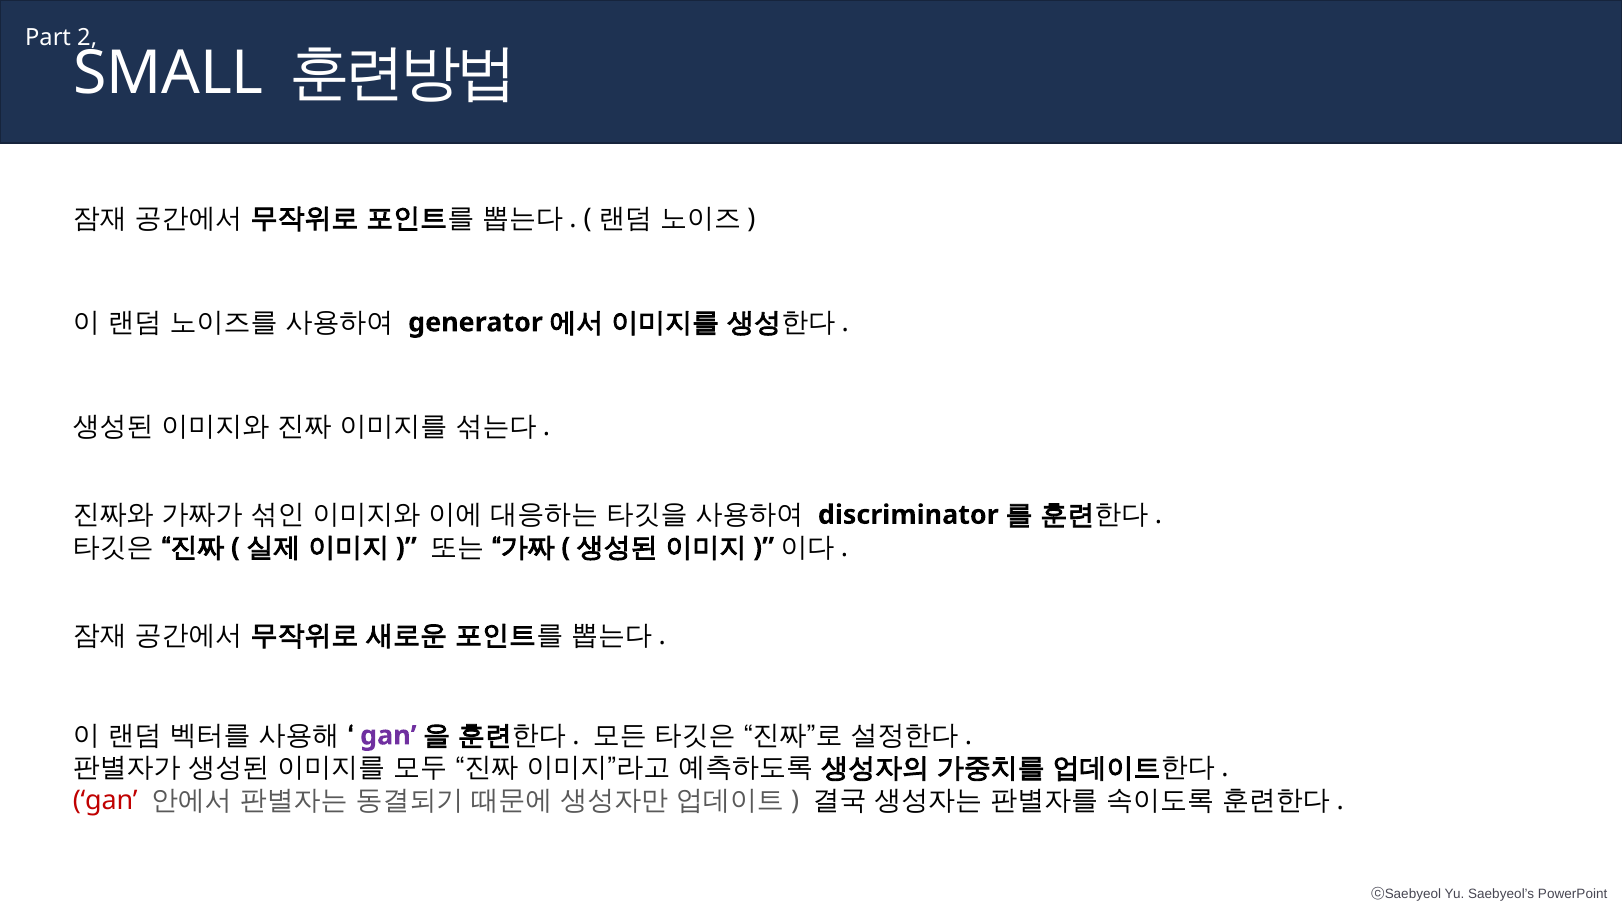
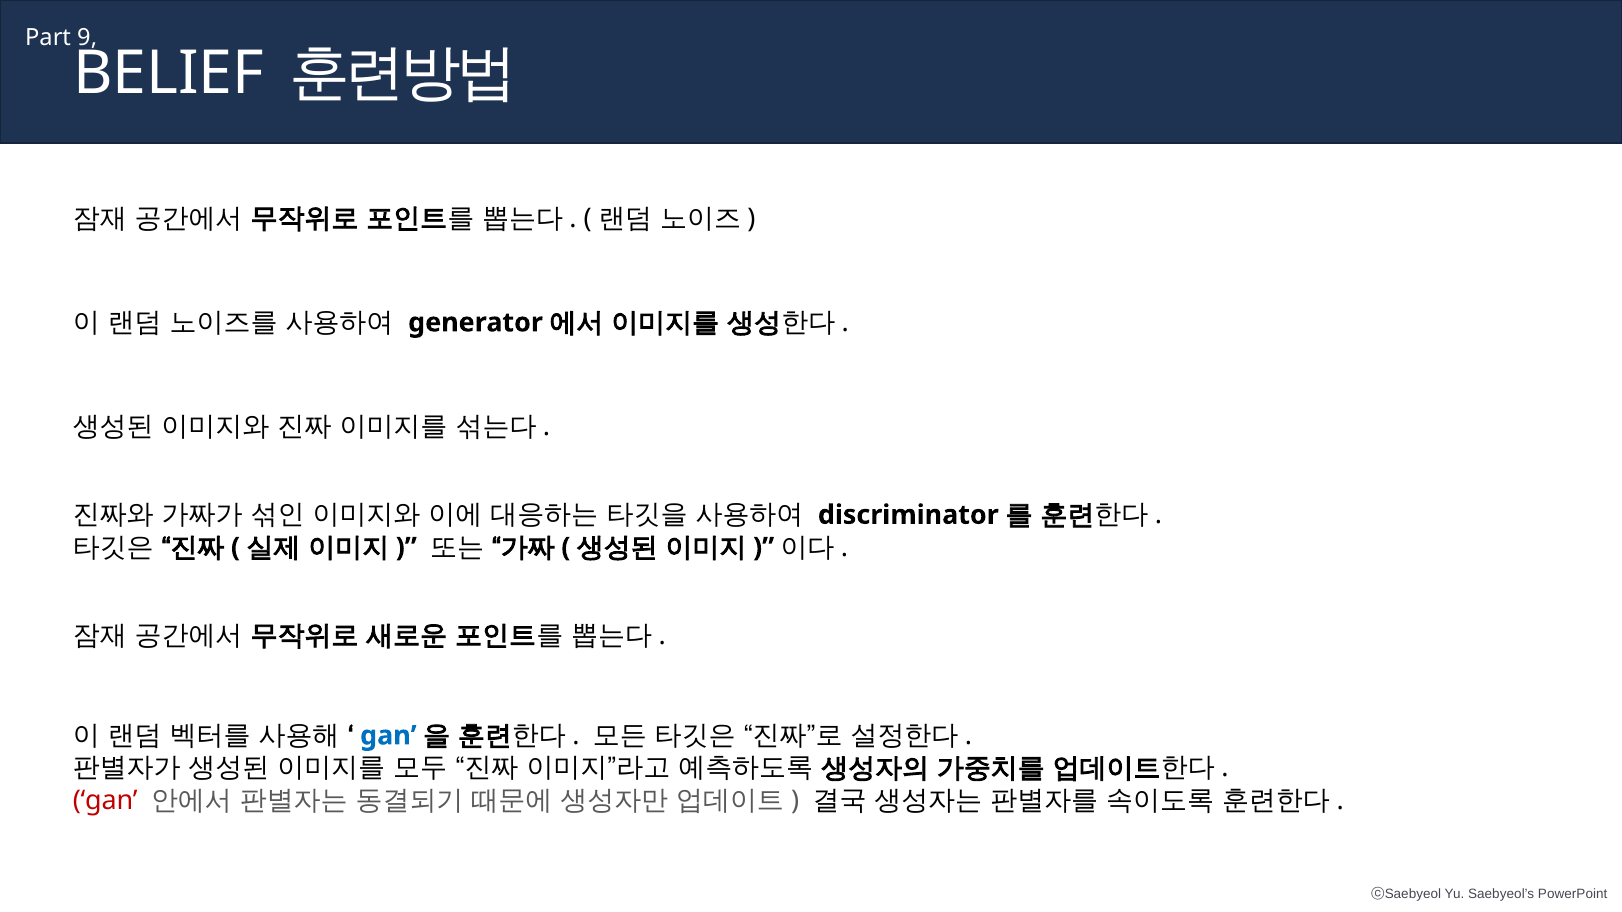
2: 2 -> 9
SMALL: SMALL -> BELIEF
gan at (388, 736) colour: purple -> blue
